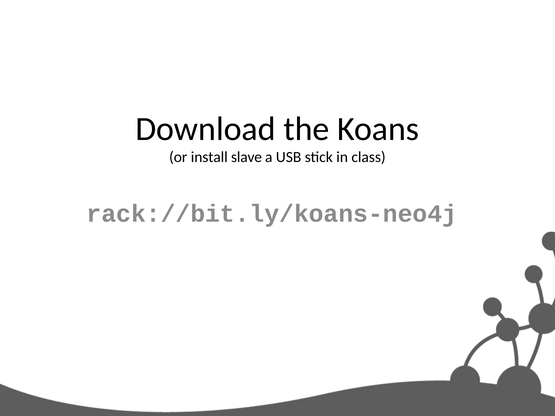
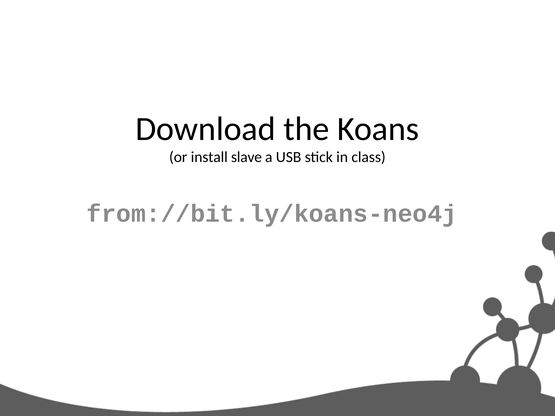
rack://bit.ly/koans-neo4j: rack://bit.ly/koans-neo4j -> from://bit.ly/koans-neo4j
